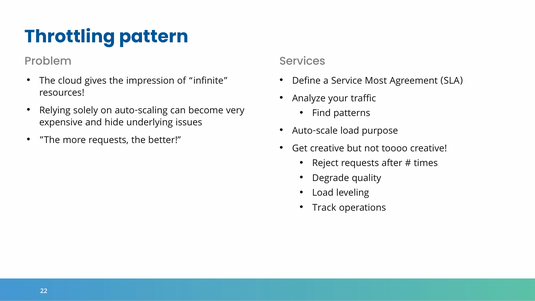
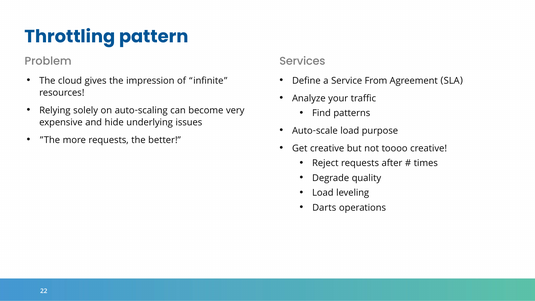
Most: Most -> From
Track: Track -> Darts
